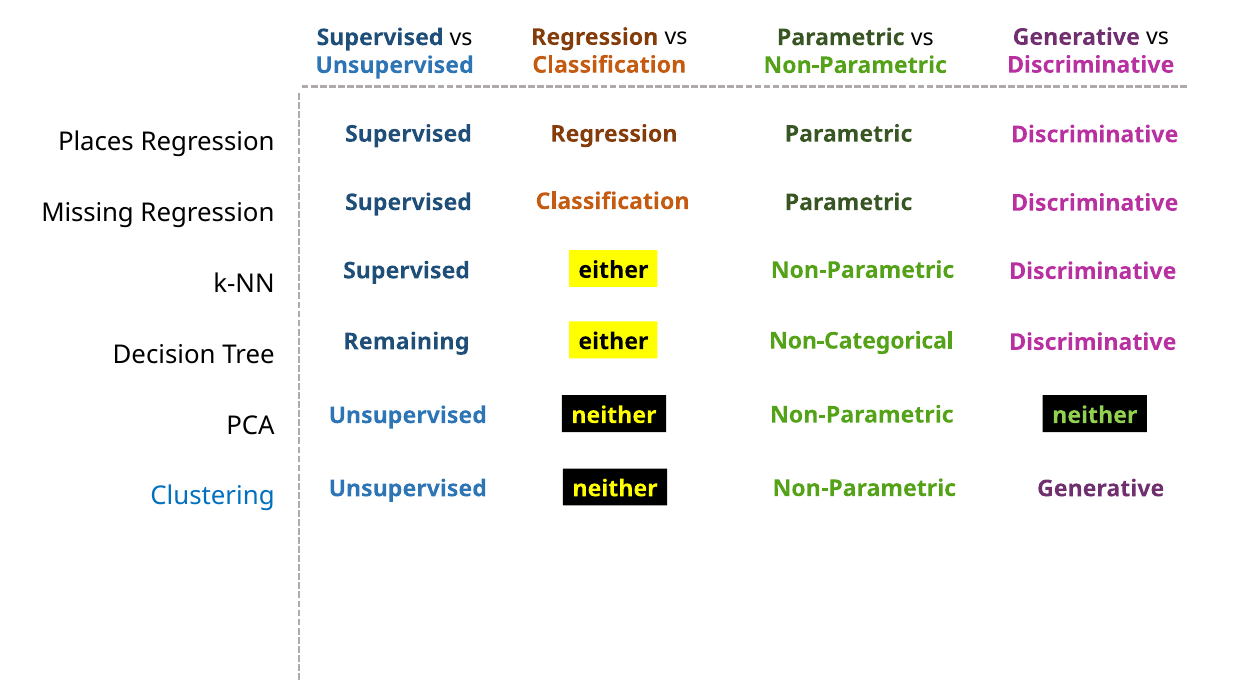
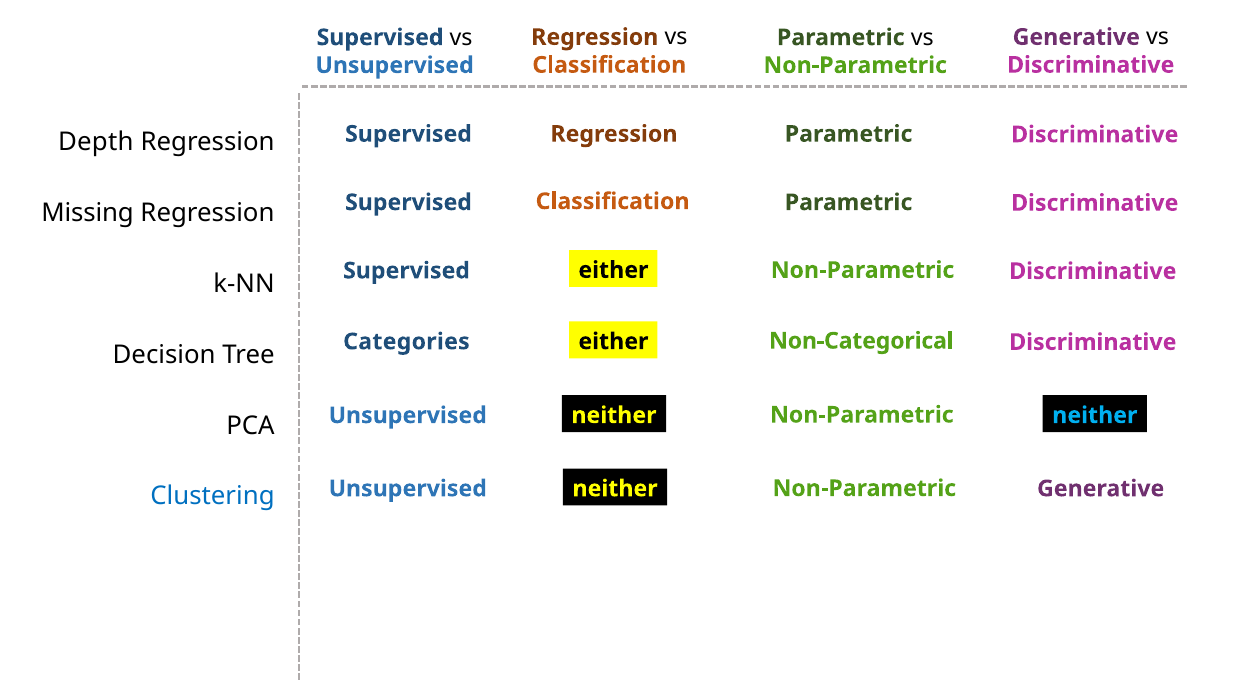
Places: Places -> Depth
Remaining: Remaining -> Categories
neither at (1095, 415) colour: light green -> light blue
